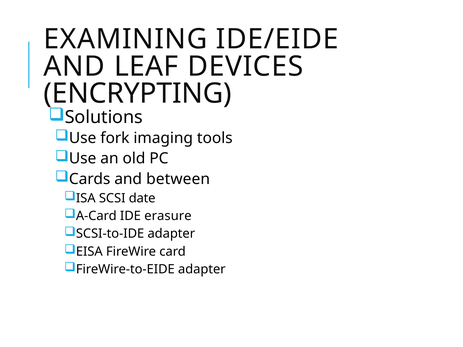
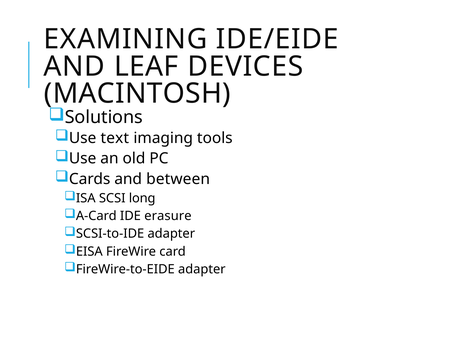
ENCRYPTING: ENCRYPTING -> MACINTOSH
fork: fork -> text
date: date -> long
